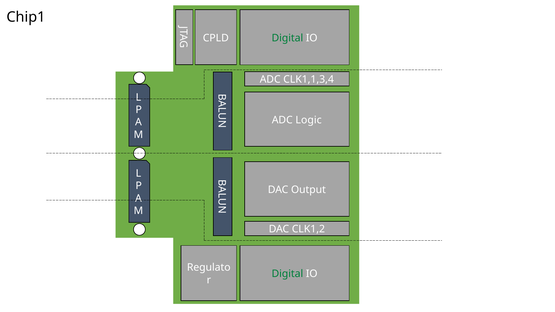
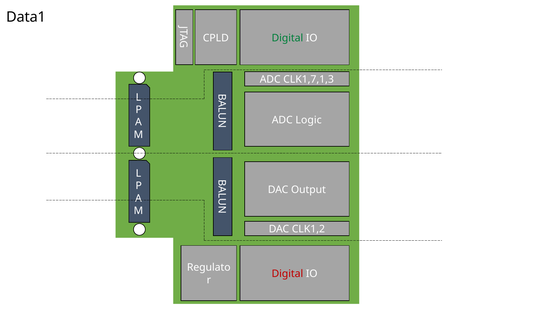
Chip1: Chip1 -> Data1
CLK1,1,3,4: CLK1,1,3,4 -> CLK1,7,1,3
Digital at (287, 274) colour: green -> red
